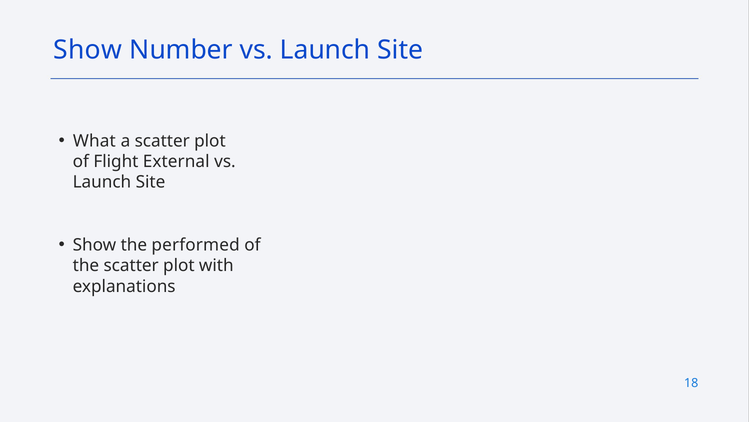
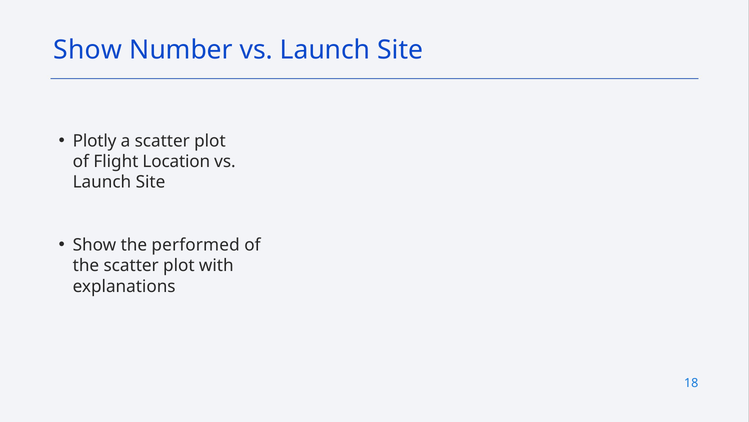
What: What -> Plotly
External: External -> Location
